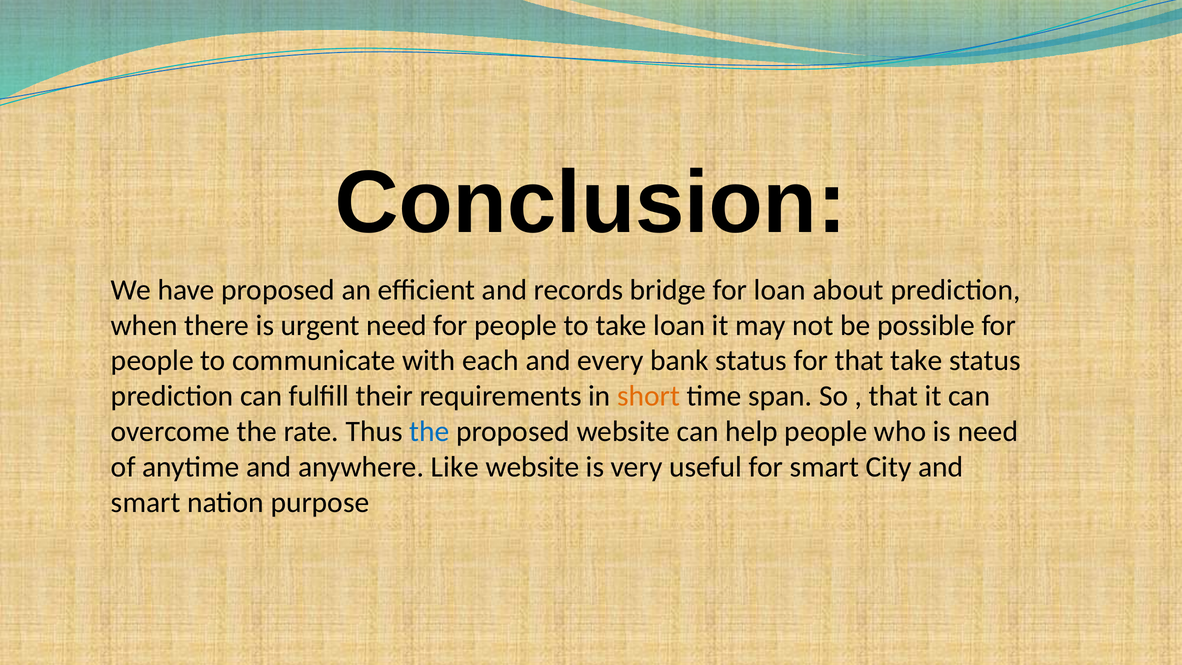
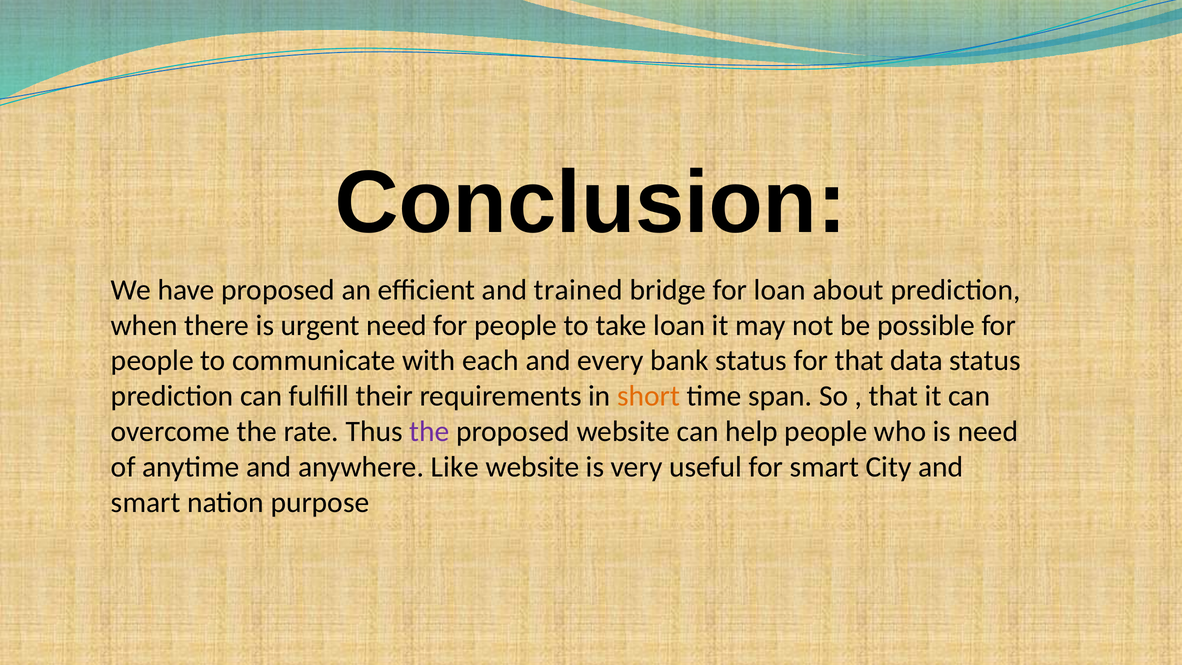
records: records -> trained
that take: take -> data
the at (429, 432) colour: blue -> purple
